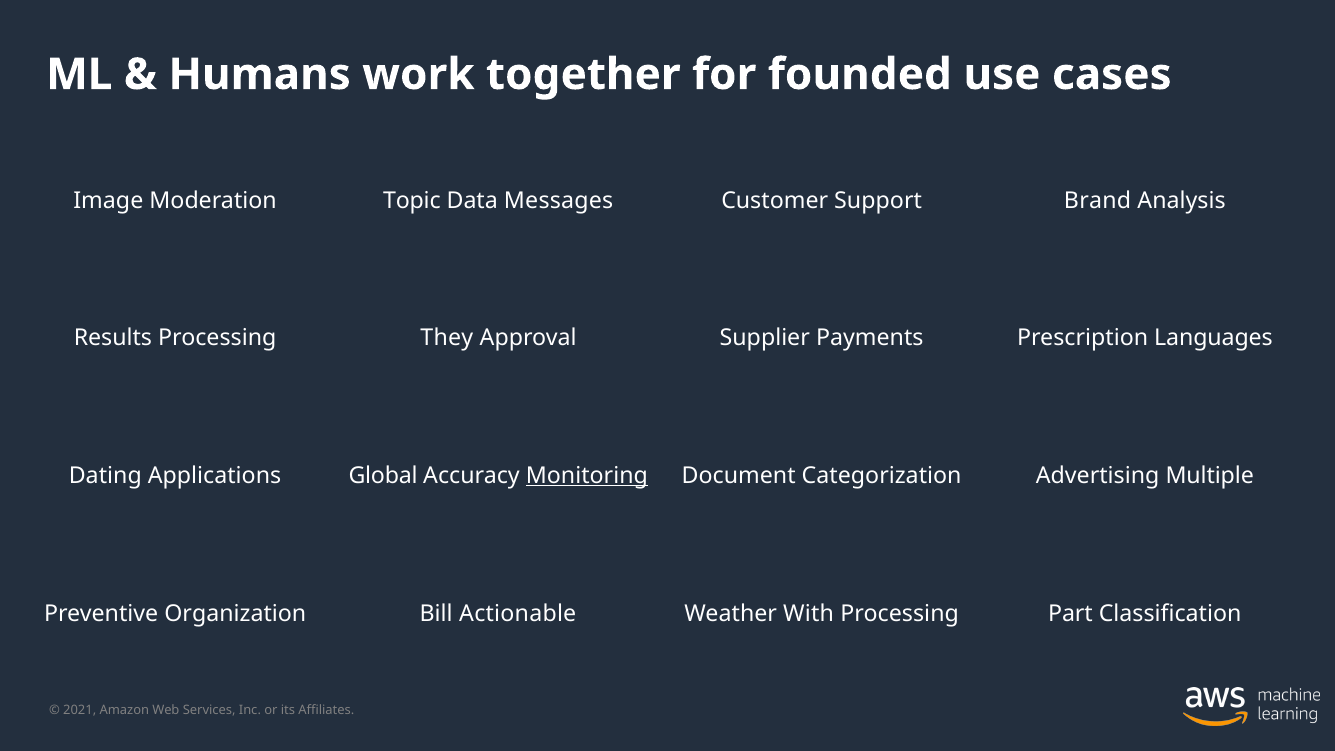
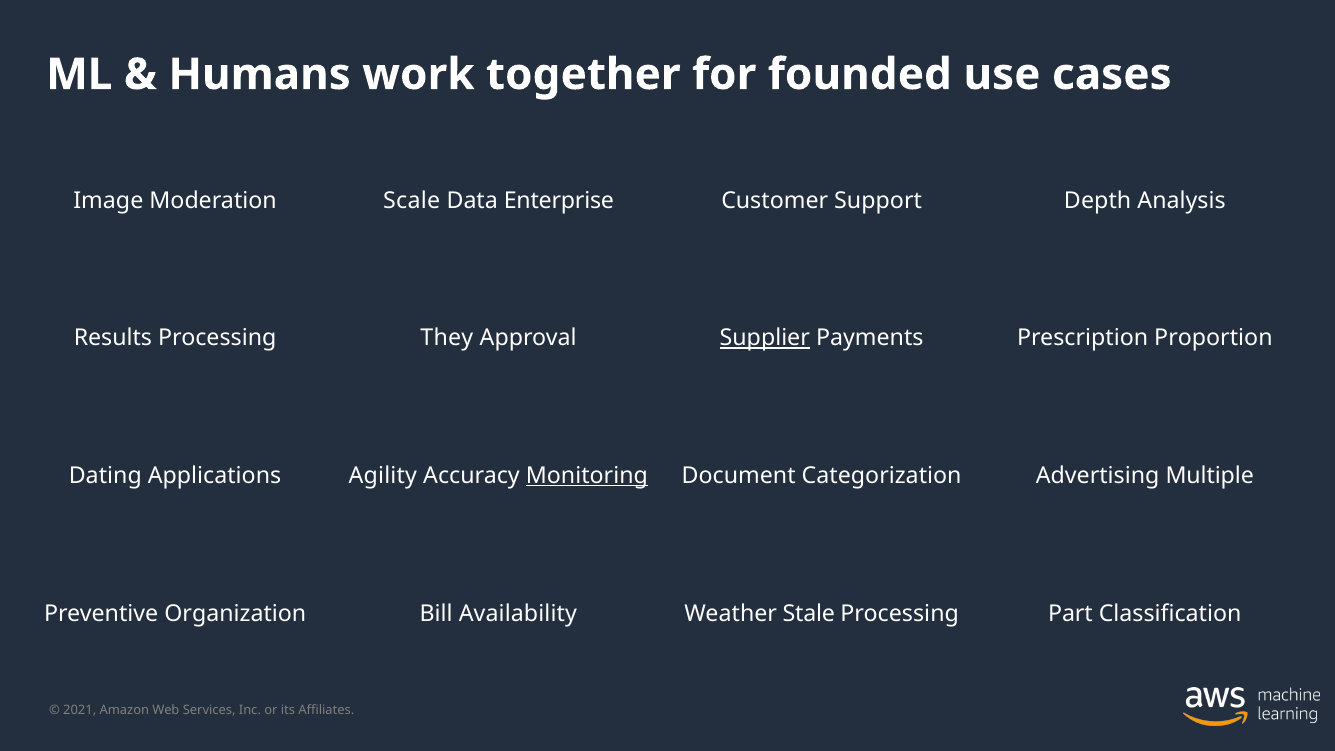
Topic: Topic -> Scale
Messages: Messages -> Enterprise
Brand: Brand -> Depth
Supplier underline: none -> present
Languages: Languages -> Proportion
Global: Global -> Agility
Actionable: Actionable -> Availability
With: With -> Stale
